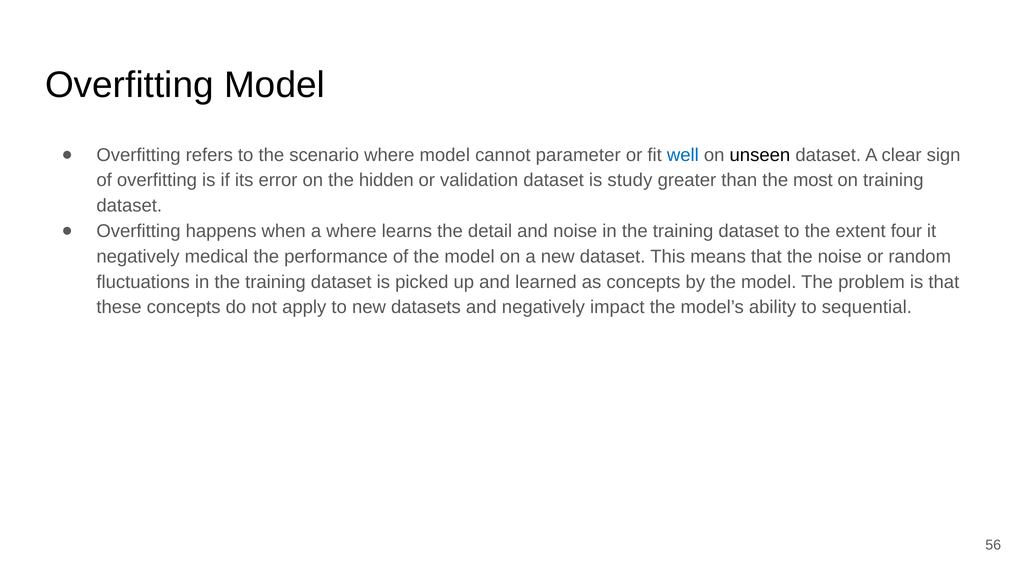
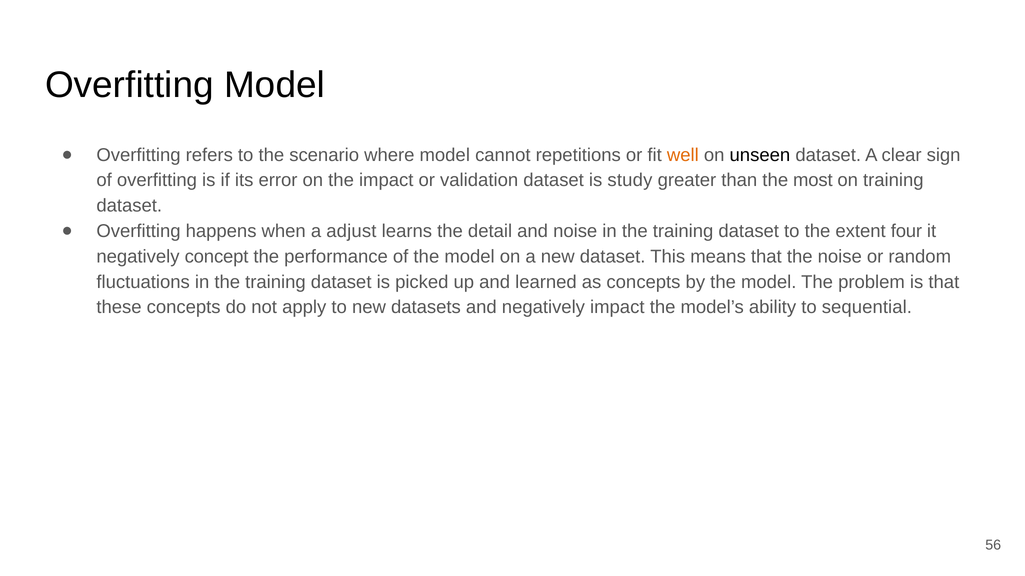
parameter: parameter -> repetitions
well colour: blue -> orange
the hidden: hidden -> impact
a where: where -> adjust
medical: medical -> concept
